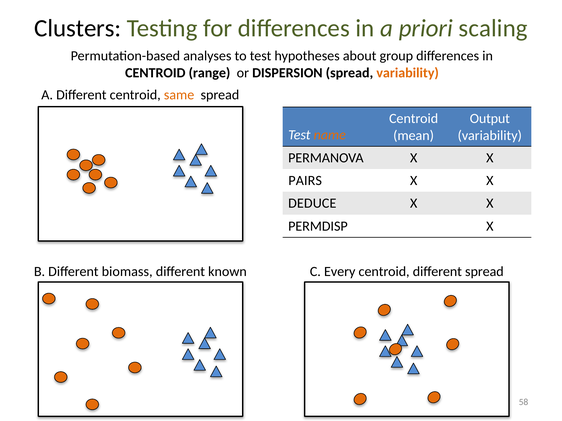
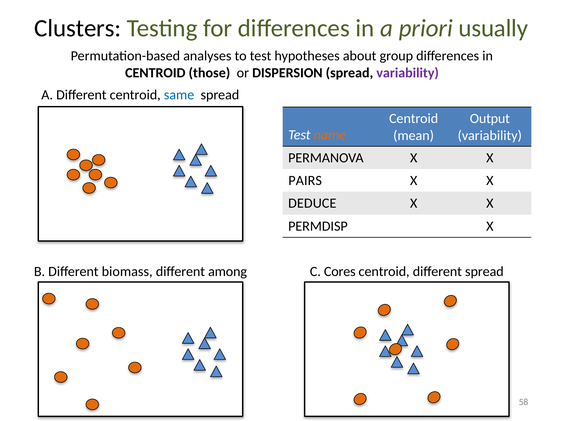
scaling: scaling -> usually
range: range -> those
variability at (408, 73) colour: orange -> purple
same colour: orange -> blue
known: known -> among
Every: Every -> Cores
